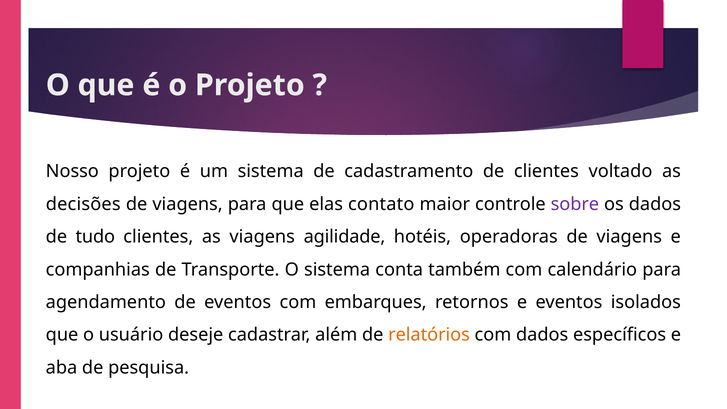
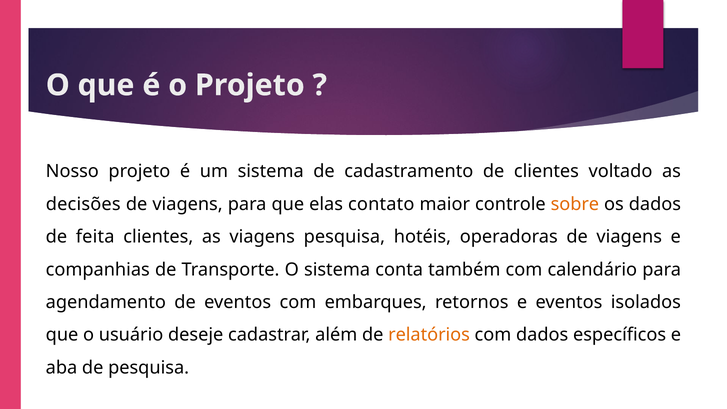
sobre colour: purple -> orange
tudo: tudo -> feita
viagens agilidade: agilidade -> pesquisa
